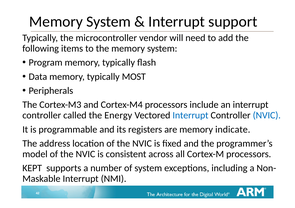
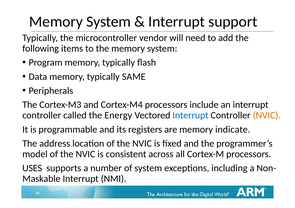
MOST: MOST -> SAME
NVIC at (267, 116) colour: blue -> orange
KEPT: KEPT -> USES
